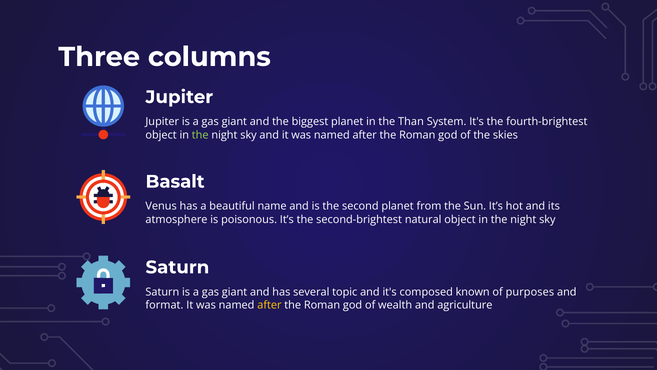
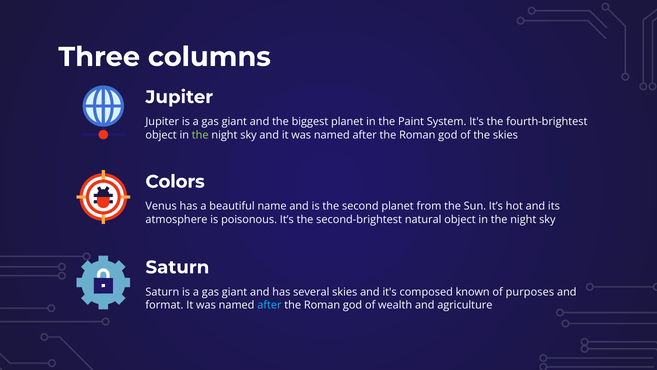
Than: Than -> Paint
Basalt: Basalt -> Colors
several topic: topic -> skies
after at (269, 305) colour: yellow -> light blue
